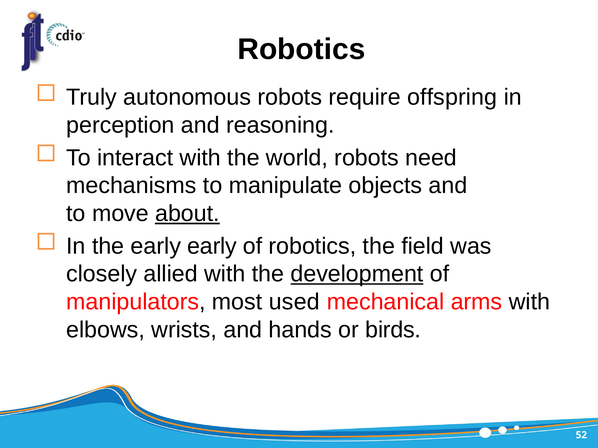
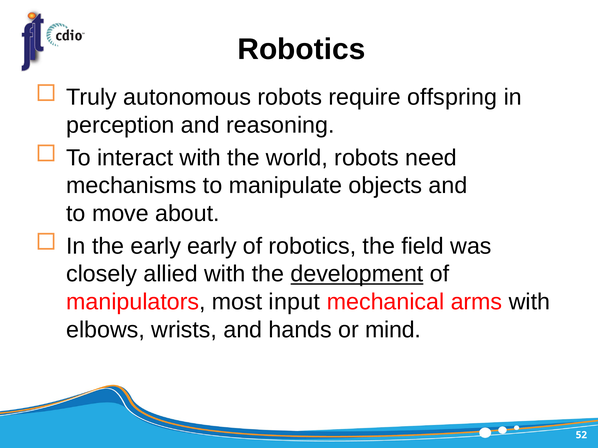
about underline: present -> none
used: used -> input
birds: birds -> mind
